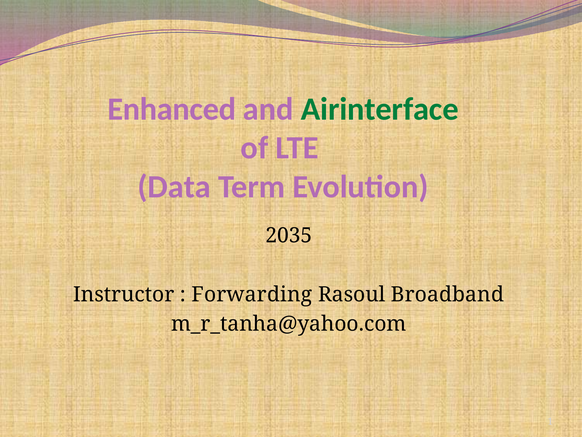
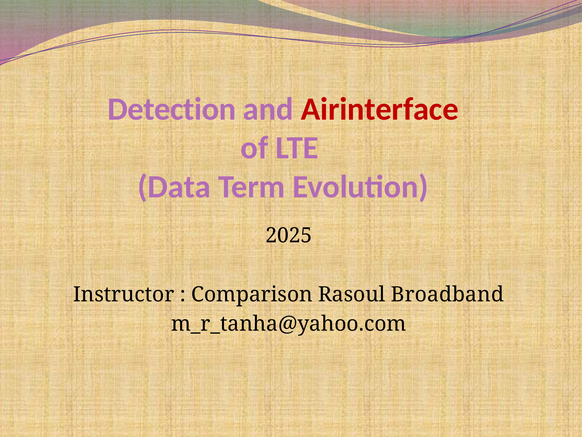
Enhanced: Enhanced -> Detection
Airinterface colour: green -> red
2035: 2035 -> 2025
Forwarding: Forwarding -> Comparison
